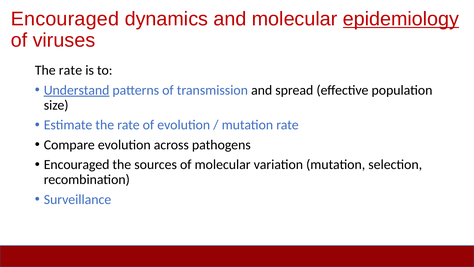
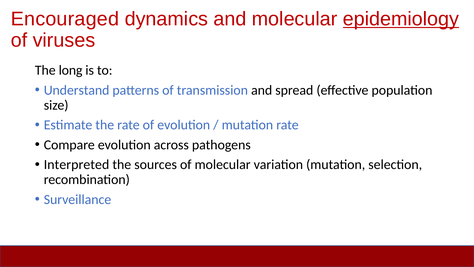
rate at (70, 70): rate -> long
Understand underline: present -> none
Encouraged at (77, 165): Encouraged -> Interpreted
